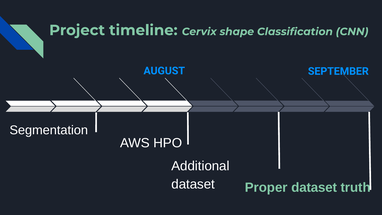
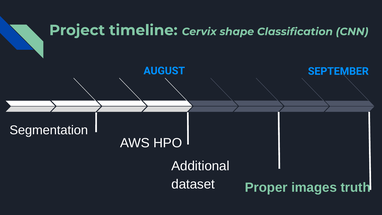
Proper dataset: dataset -> images
